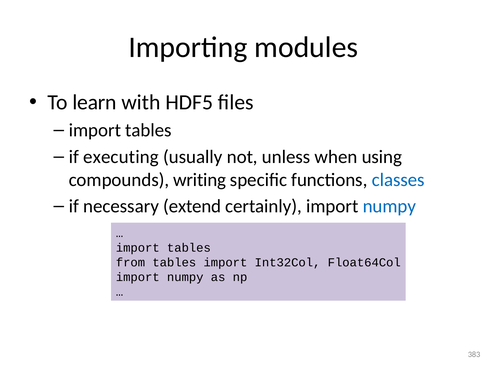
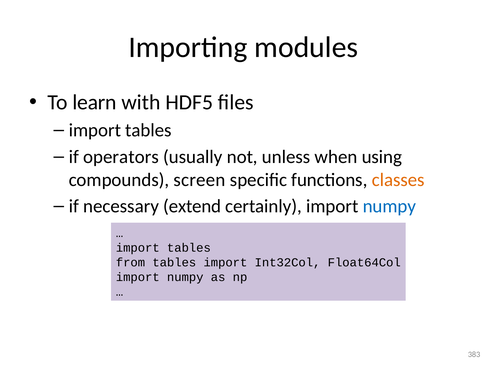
executing: executing -> operators
writing: writing -> screen
classes colour: blue -> orange
